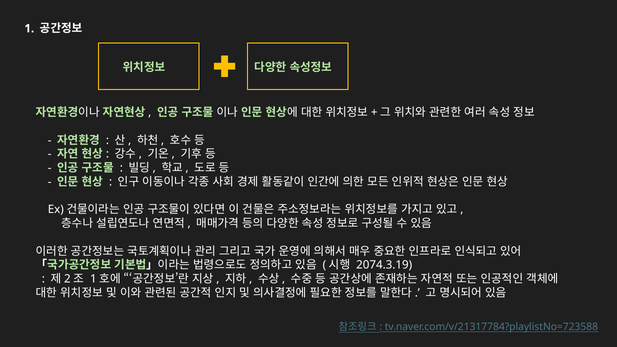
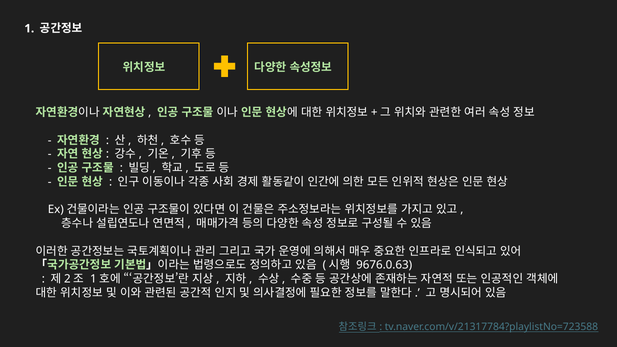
2074.3.19: 2074.3.19 -> 9676.0.63
